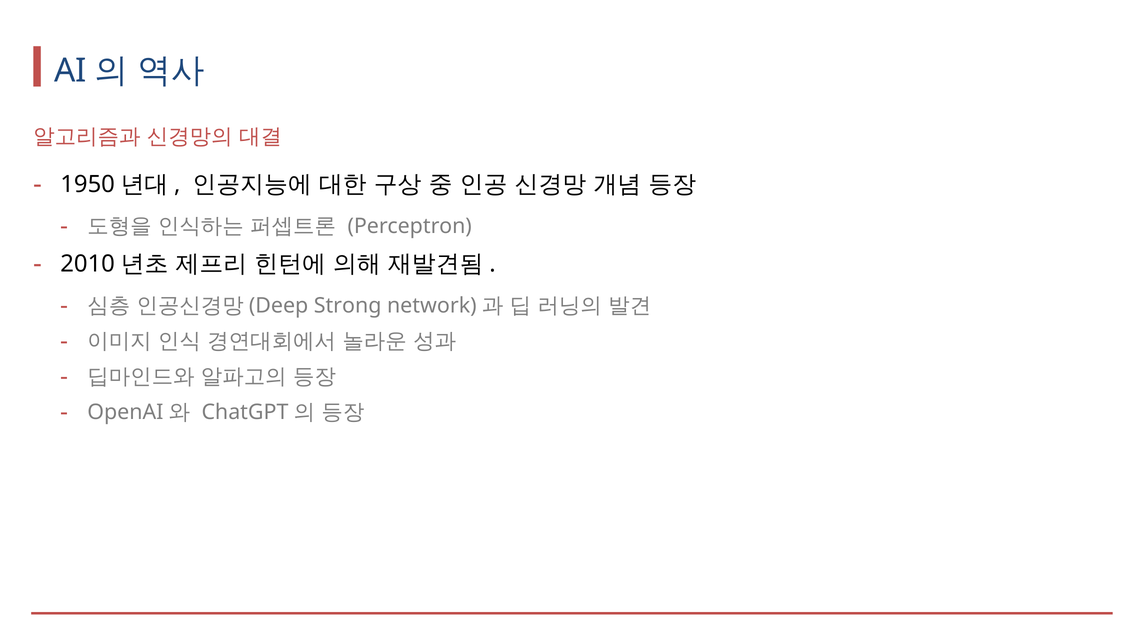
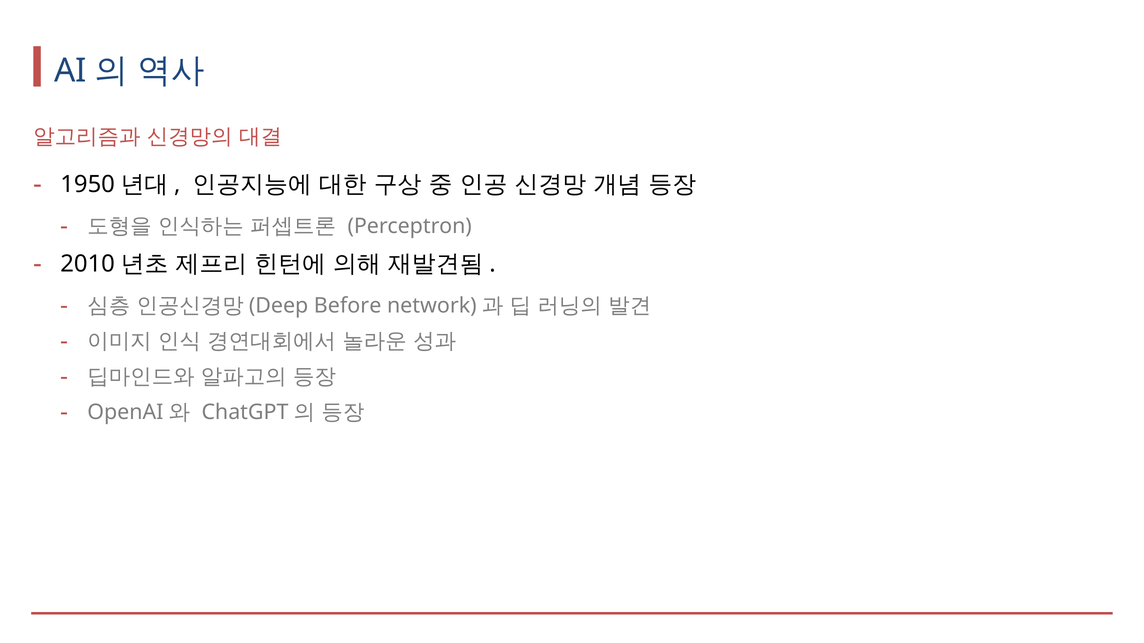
Strong: Strong -> Before
